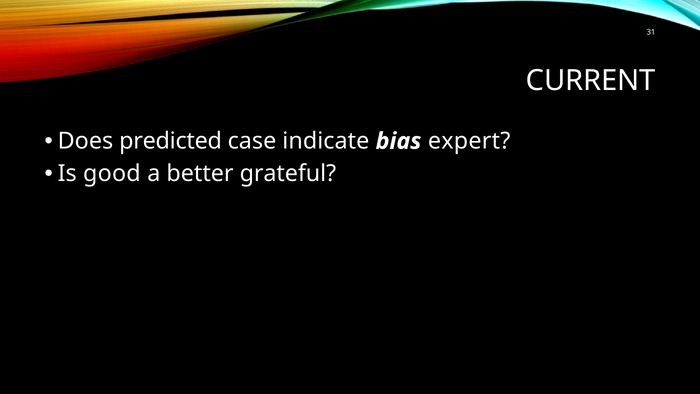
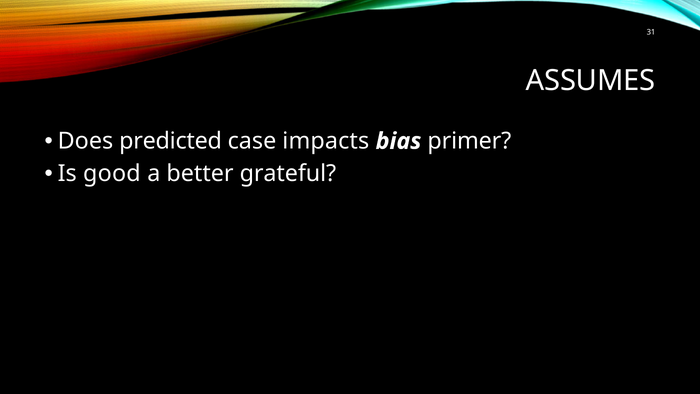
CURRENT: CURRENT -> ASSUMES
indicate: indicate -> impacts
expert: expert -> primer
